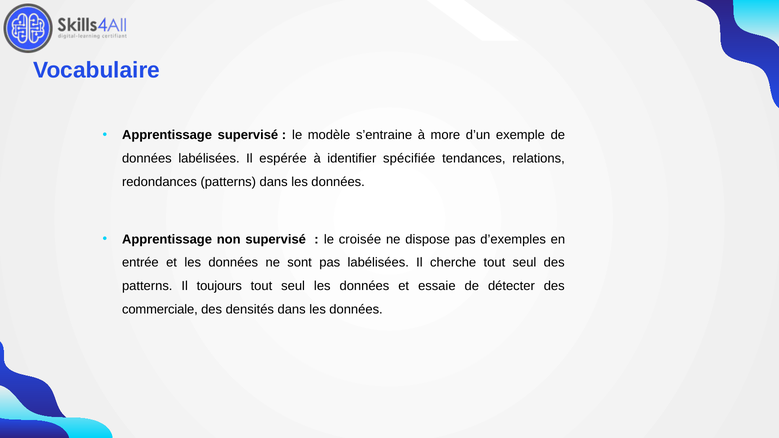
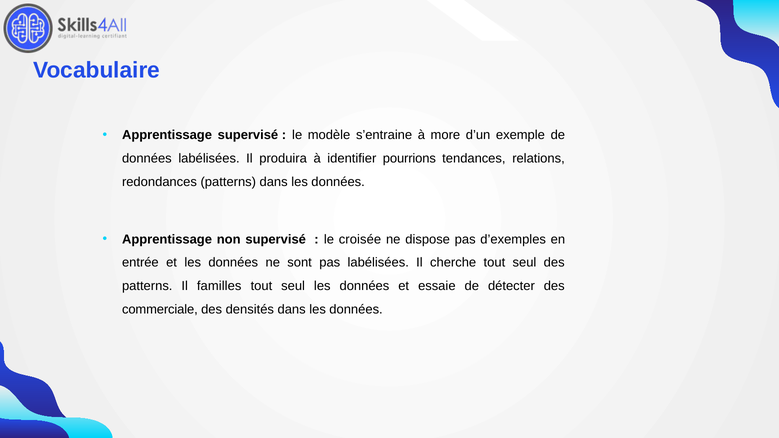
espérée: espérée -> produira
spécifiée: spécifiée -> pourrions
toujours: toujours -> familles
